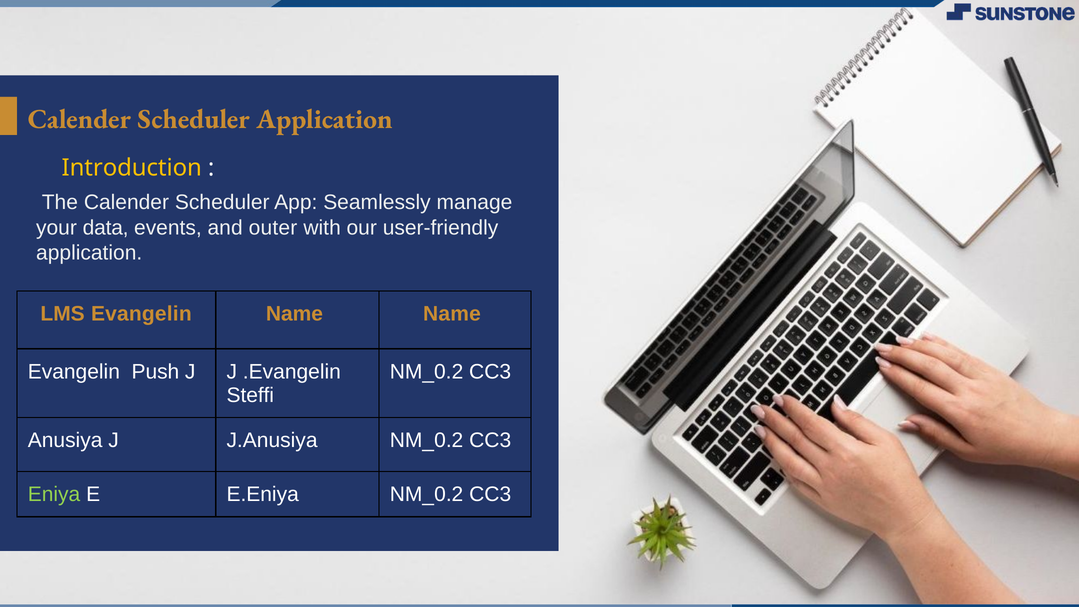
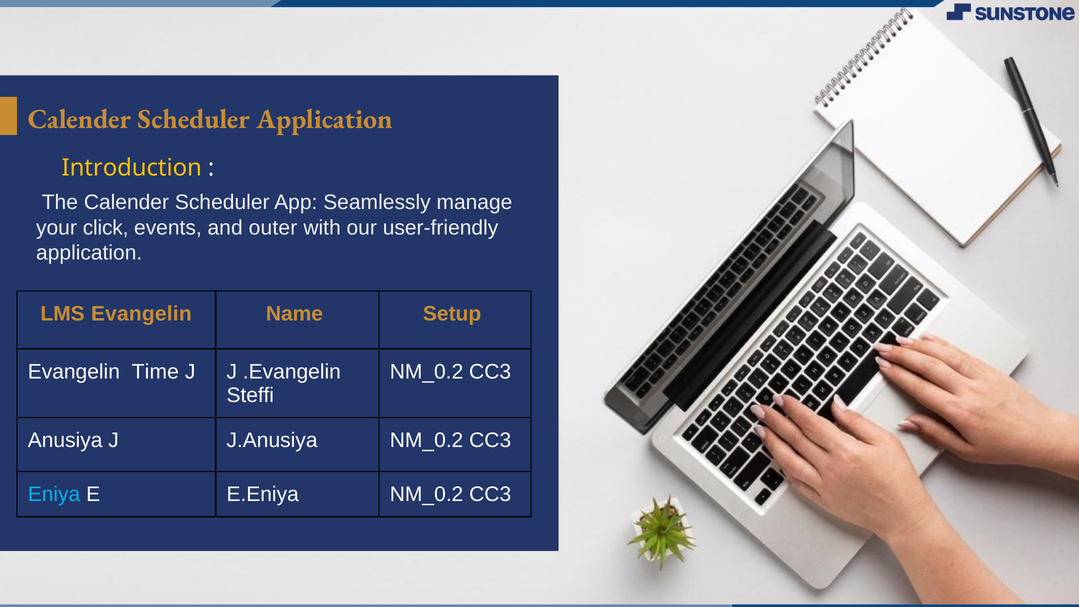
data: data -> click
Name Name: Name -> Setup
Push: Push -> Time
Eniya colour: light green -> light blue
